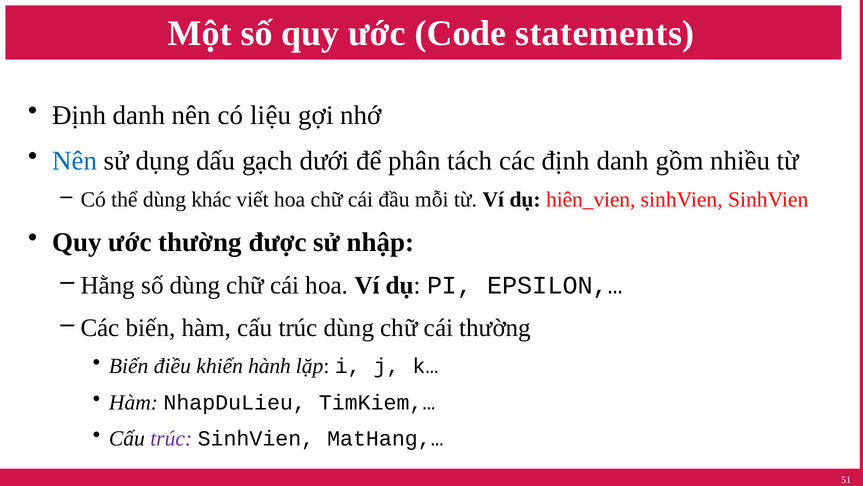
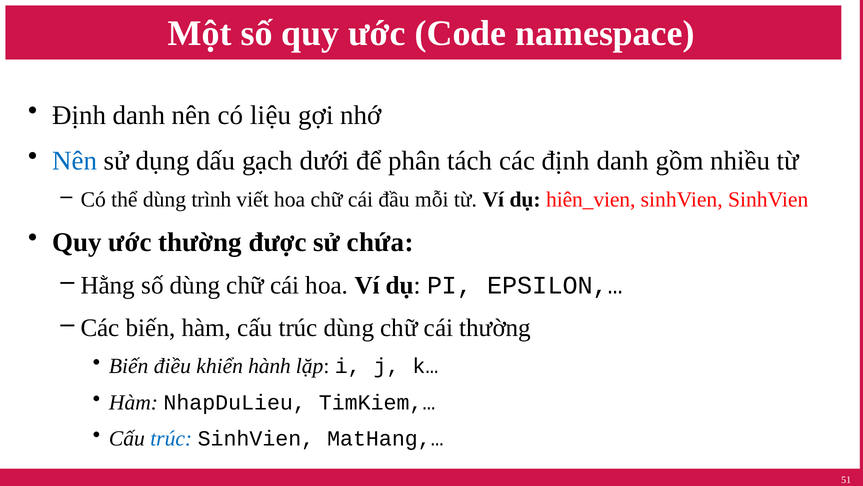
statements: statements -> namespace
khác: khác -> trình
nhập: nhập -> chứa
trúc at (171, 438) colour: purple -> blue
